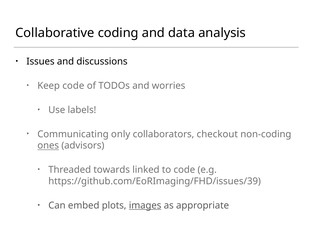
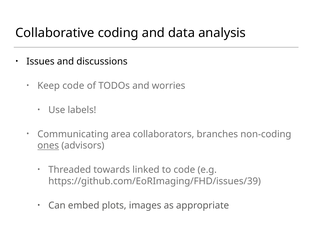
only: only -> area
checkout: checkout -> branches
images underline: present -> none
